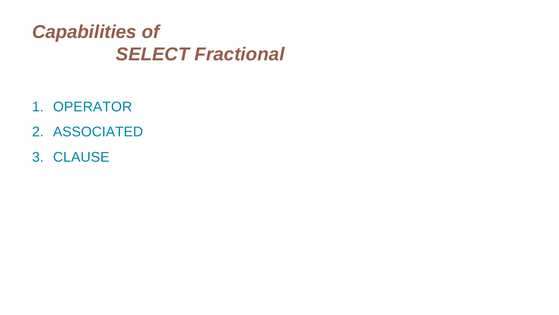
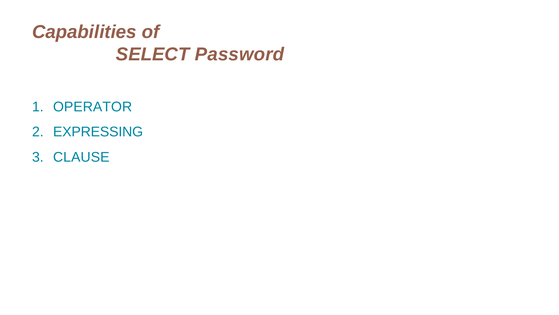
Fractional: Fractional -> Password
ASSOCIATED: ASSOCIATED -> EXPRESSING
